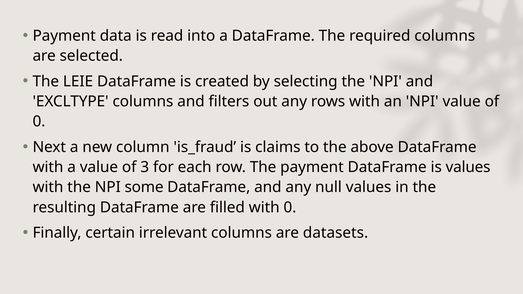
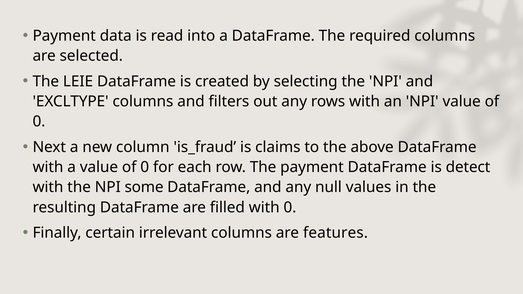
a value of 3: 3 -> 0
is values: values -> detect
datasets: datasets -> features
